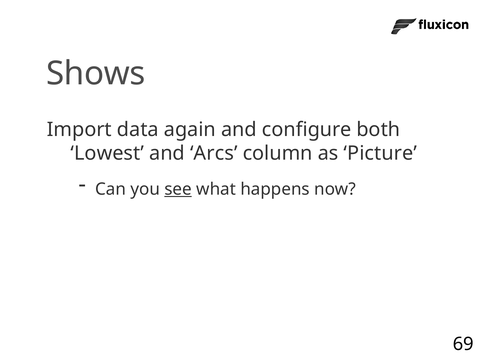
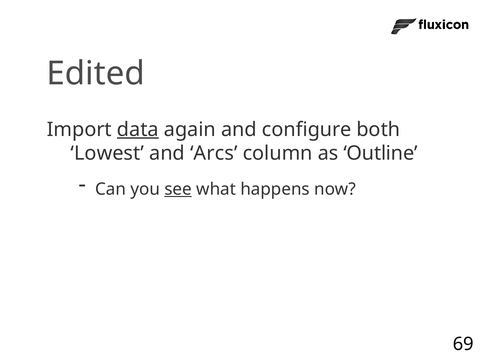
Shows: Shows -> Edited
data underline: none -> present
Picture: Picture -> Outline
